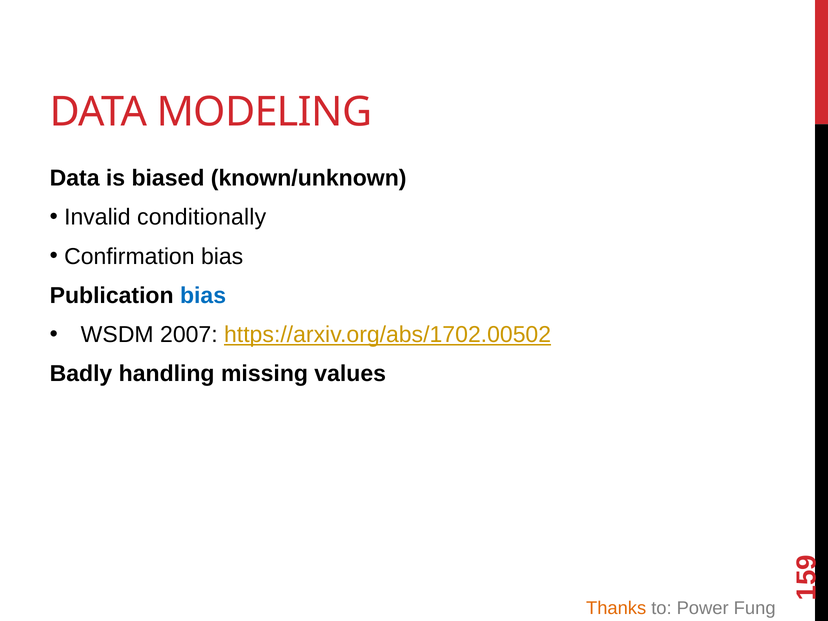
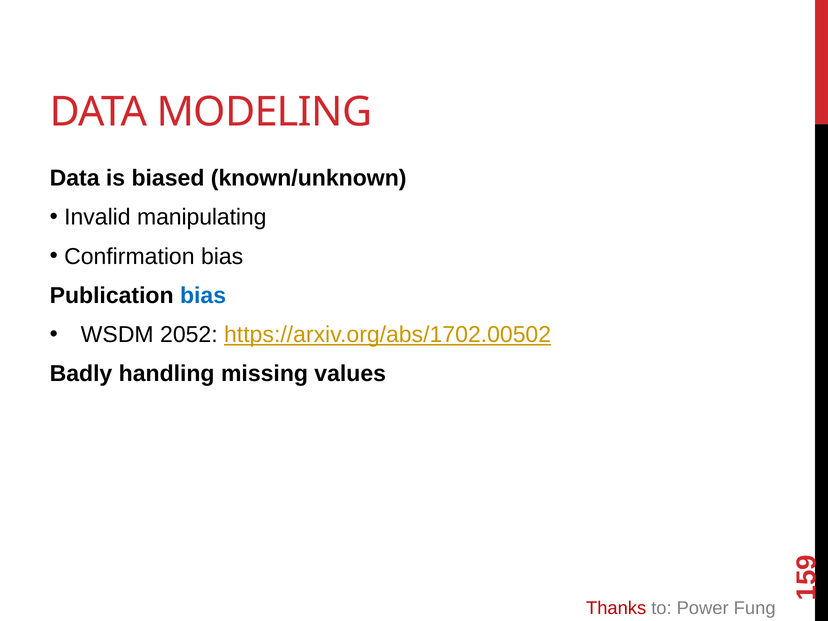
conditionally: conditionally -> manipulating
2007: 2007 -> 2052
Thanks colour: orange -> red
